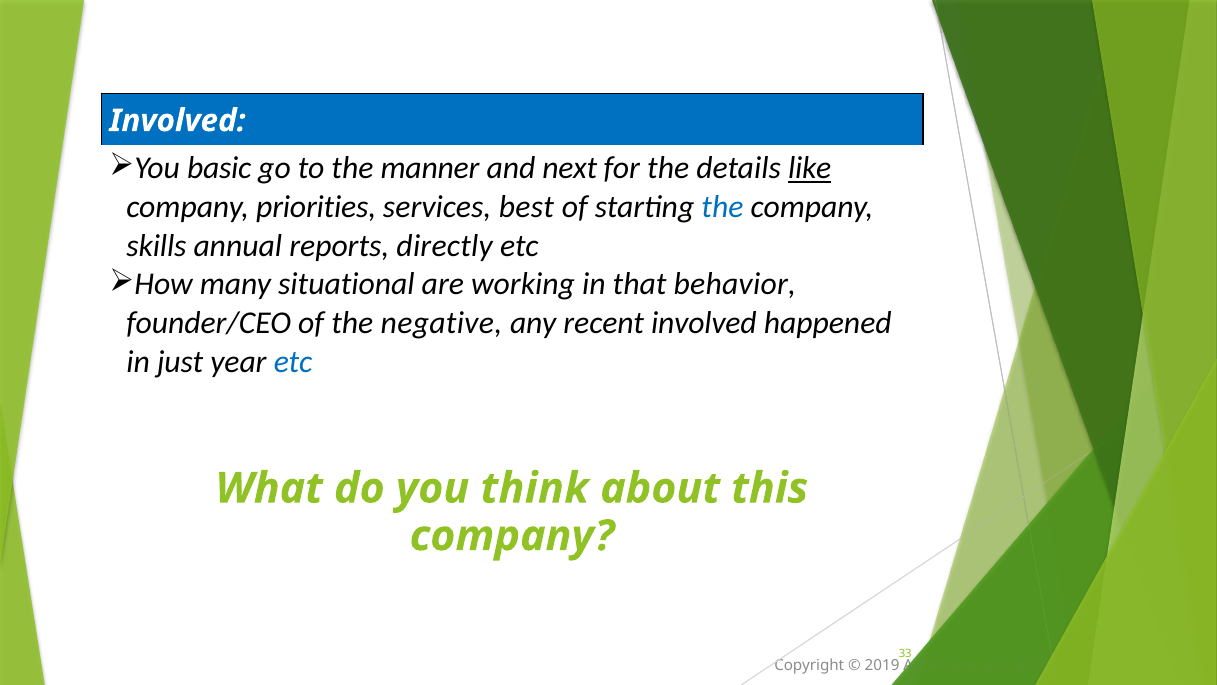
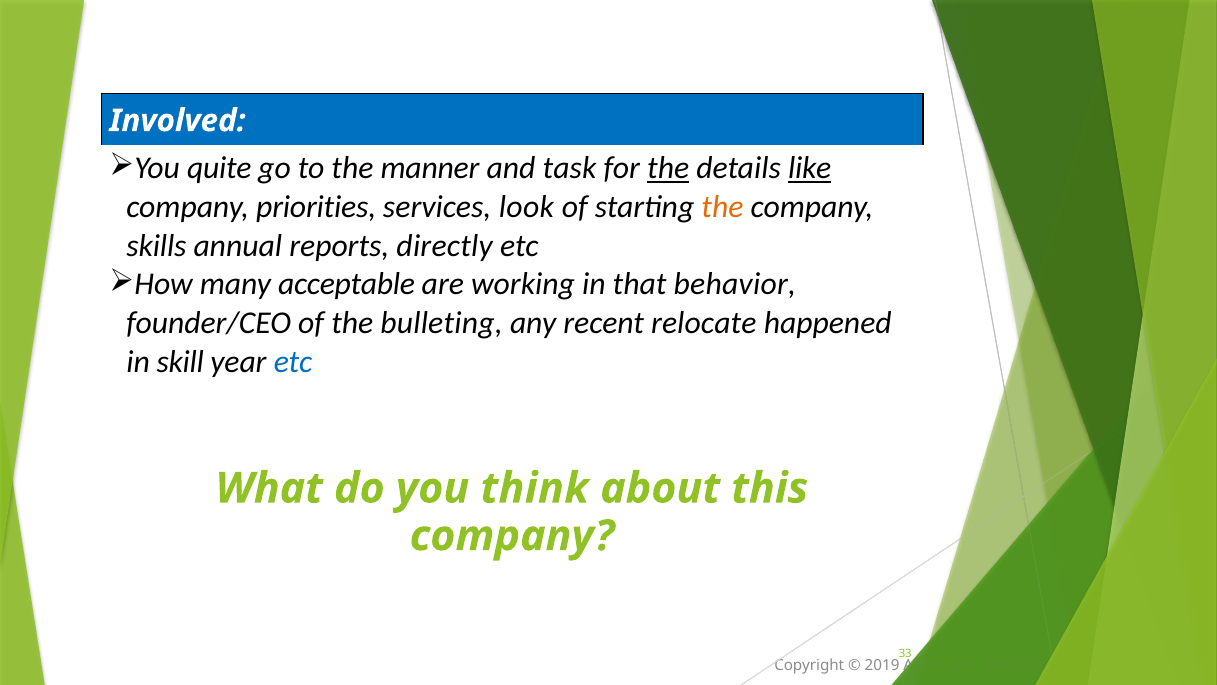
basic: basic -> quite
next: next -> task
the at (668, 168) underline: none -> present
best: best -> look
the at (723, 207) colour: blue -> orange
situational: situational -> acceptable
negative: negative -> bulleting
recent involved: involved -> relocate
just: just -> skill
